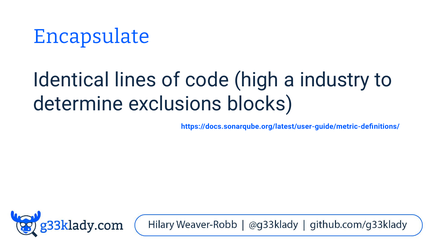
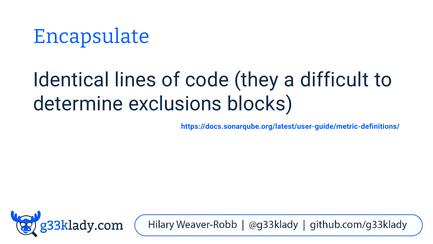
high: high -> they
industry: industry -> difficult
